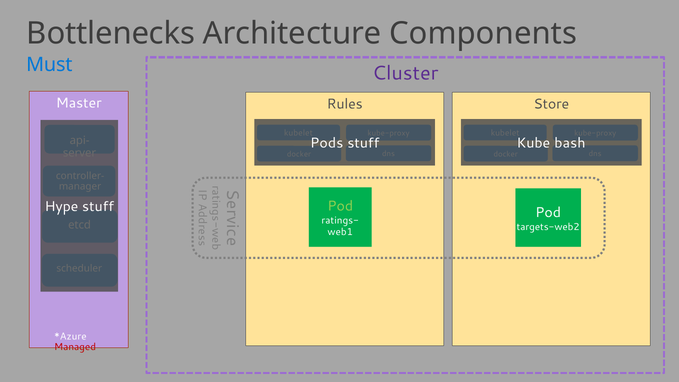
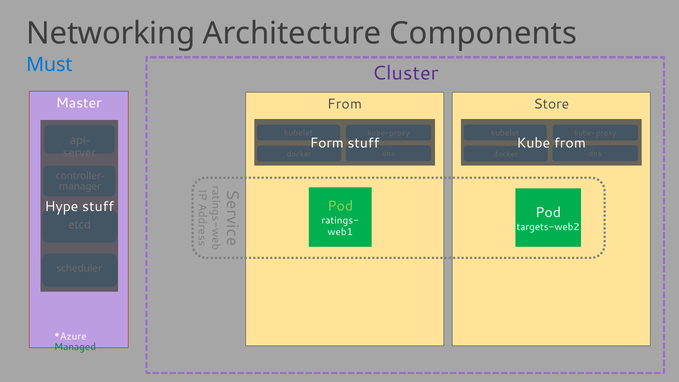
Bottlenecks: Bottlenecks -> Networking
Rules at (345, 104): Rules -> From
Pods: Pods -> Form
Kube bash: bash -> from
Managed colour: red -> green
